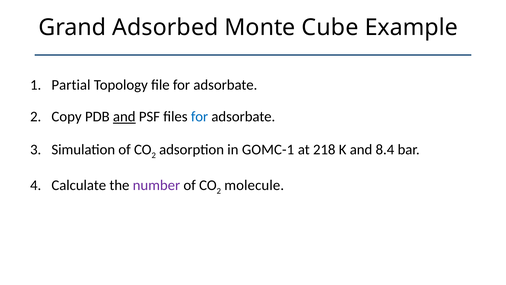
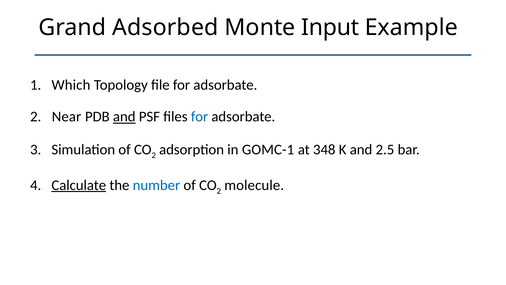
Cube: Cube -> Input
Partial: Partial -> Which
Copy: Copy -> Near
218: 218 -> 348
8.4: 8.4 -> 2.5
Calculate underline: none -> present
number colour: purple -> blue
